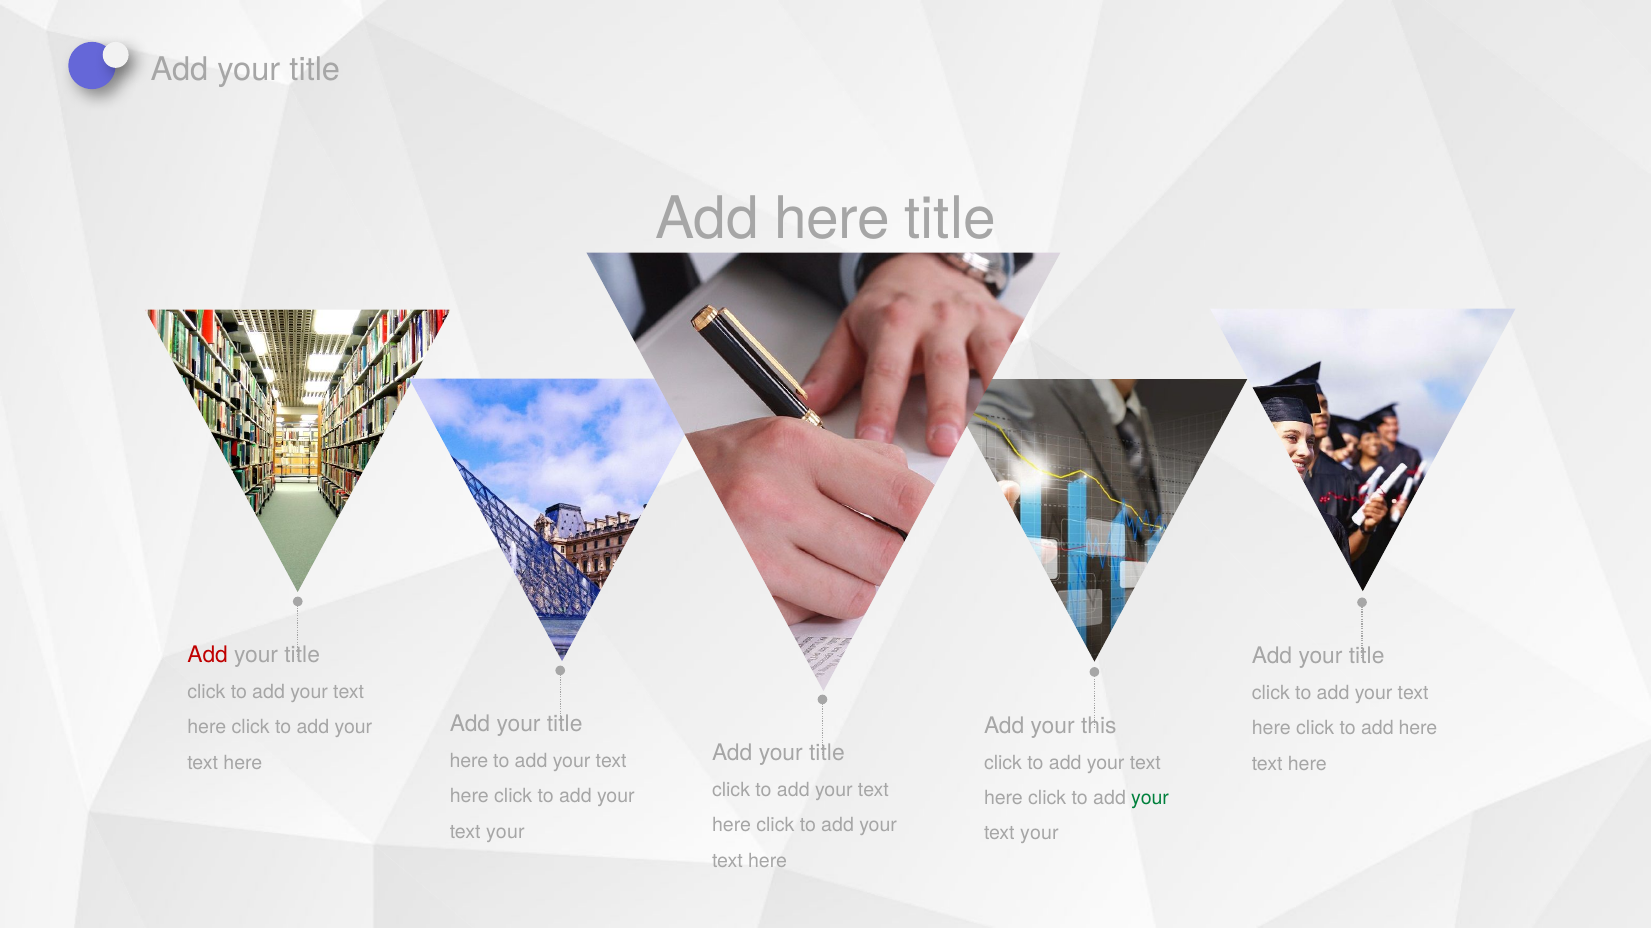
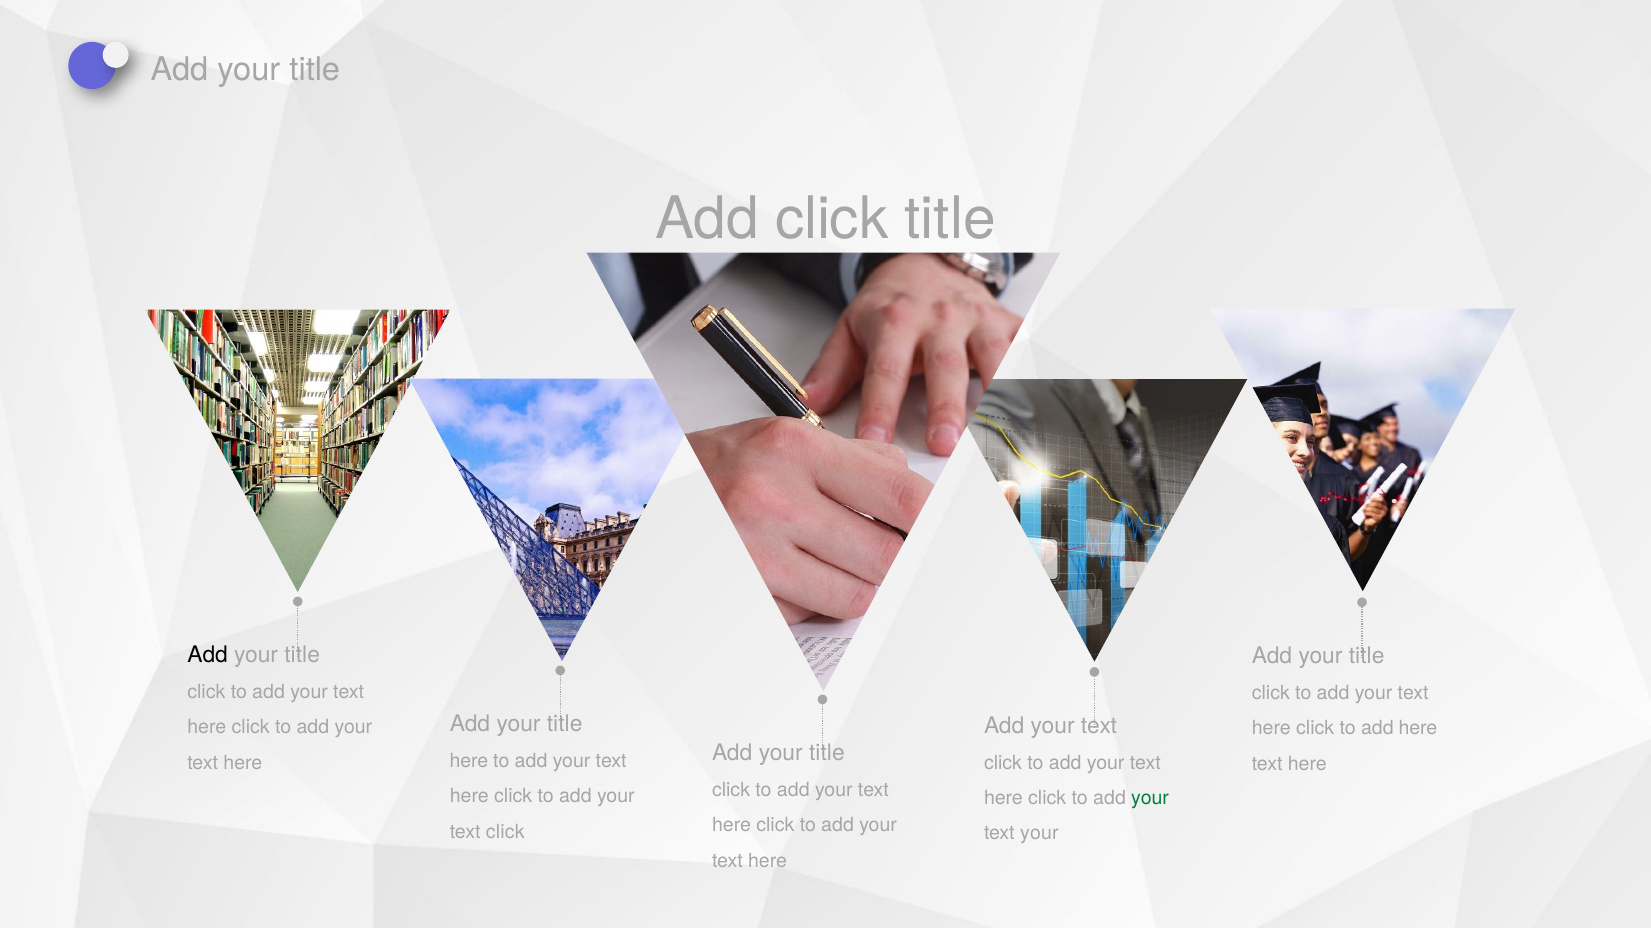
here at (832, 220): here -> click
Add at (208, 656) colour: red -> black
this at (1099, 726): this -> text
your at (505, 832): your -> click
